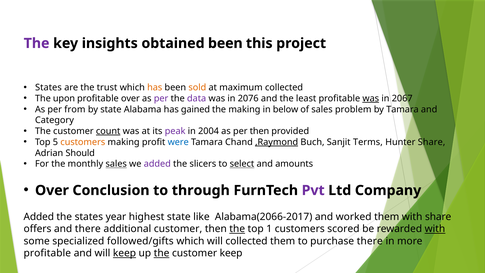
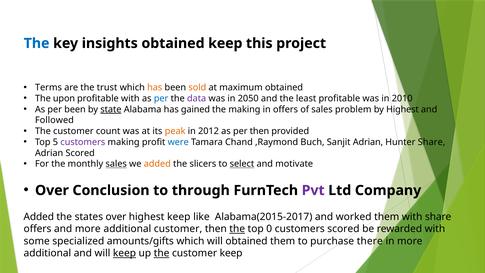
The at (37, 43) colour: purple -> blue
obtained been: been -> keep
States at (48, 87): States -> Terms
maximum collected: collected -> obtained
profitable over: over -> with
per at (161, 98) colour: purple -> blue
2076: 2076 -> 2050
was at (371, 98) underline: present -> none
2067: 2067 -> 2010
per from: from -> been
state at (111, 109) underline: none -> present
in below: below -> offers
by Tamara: Tamara -> Highest
Category: Category -> Followed
count underline: present -> none
peak colour: purple -> orange
2004: 2004 -> 2012
customers at (83, 142) colour: orange -> purple
,Raymond underline: present -> none
Sanjit Terms: Terms -> Adrian
Adrian Should: Should -> Scored
added at (157, 164) colour: purple -> orange
amounts: amounts -> motivate
states year: year -> over
highest state: state -> keep
Alabama(2066-2017: Alabama(2066-2017 -> Alabama(2015-2017
and there: there -> more
1: 1 -> 0
with at (435, 229) underline: present -> none
followed/gifts: followed/gifts -> amounts/gifts
will collected: collected -> obtained
profitable at (47, 253): profitable -> additional
